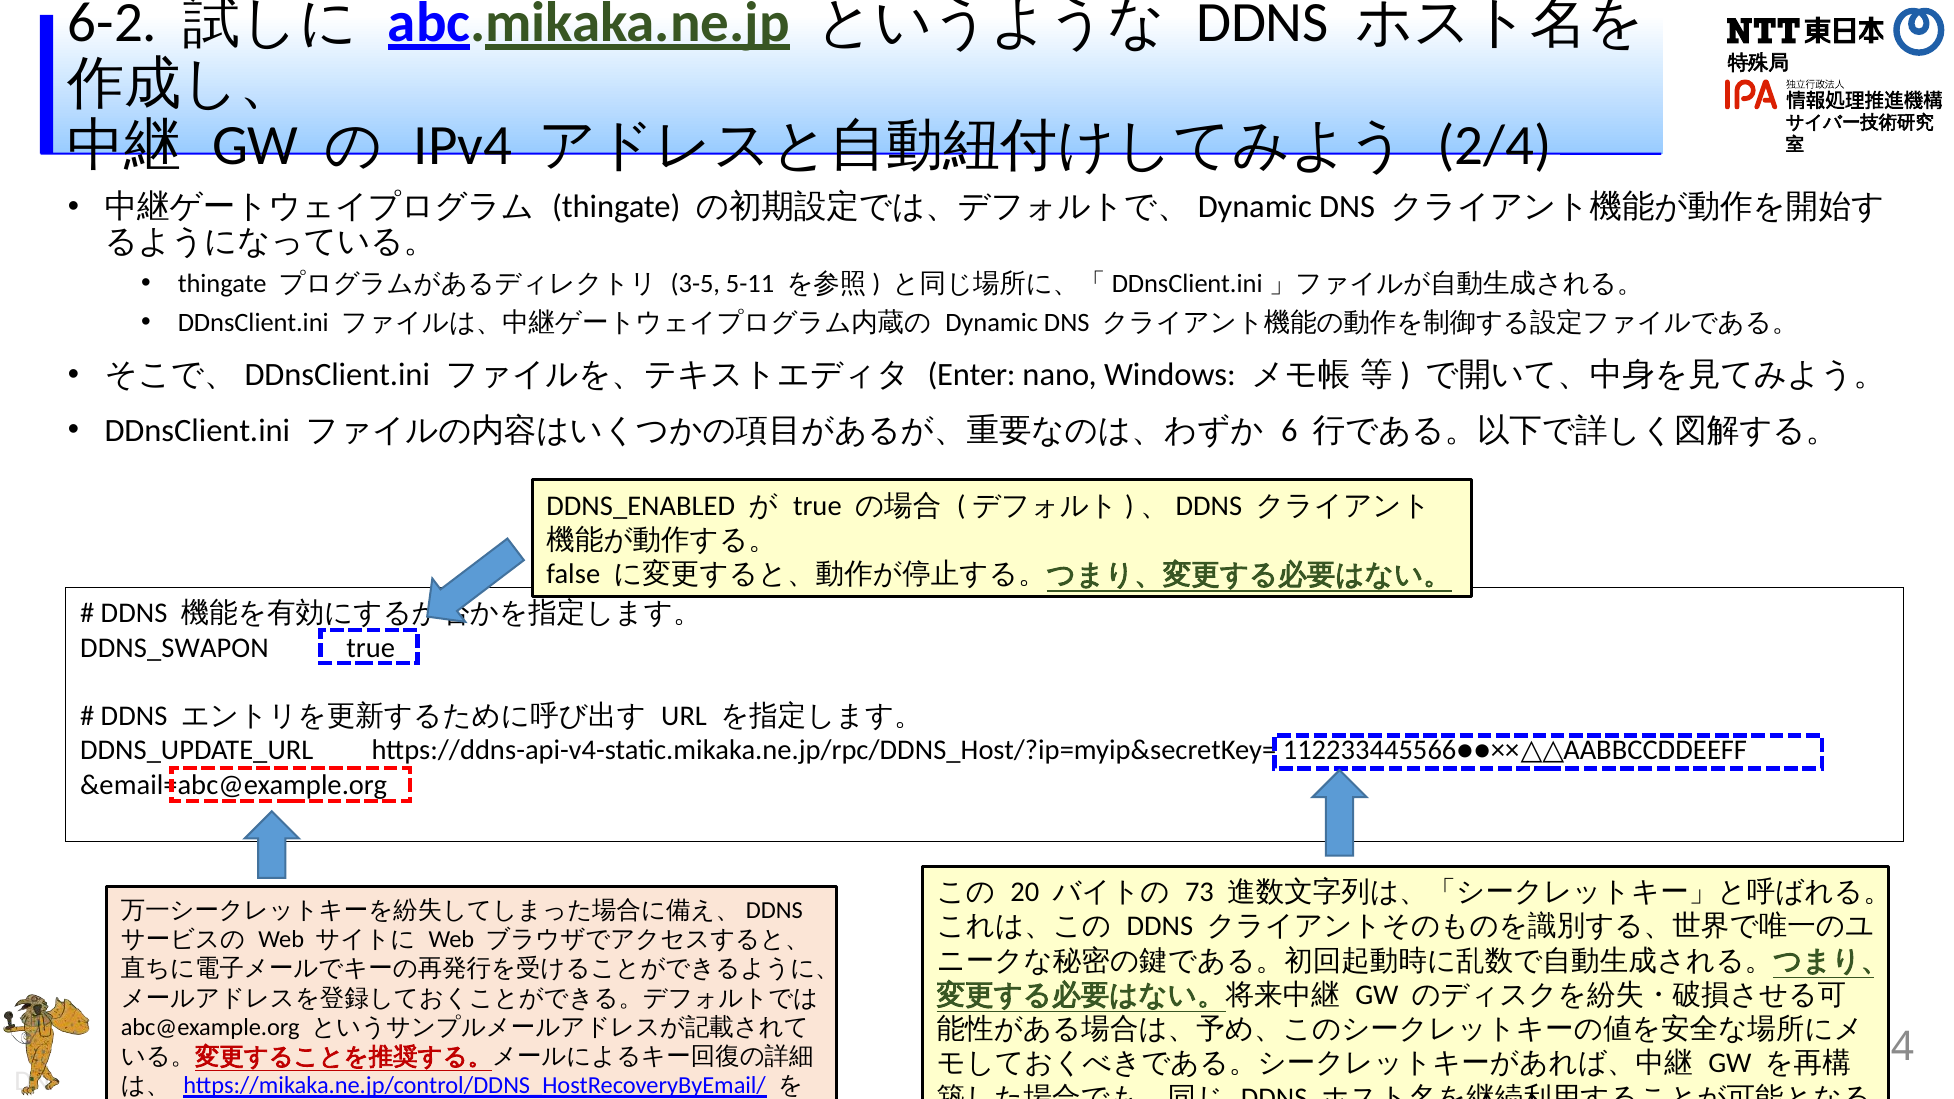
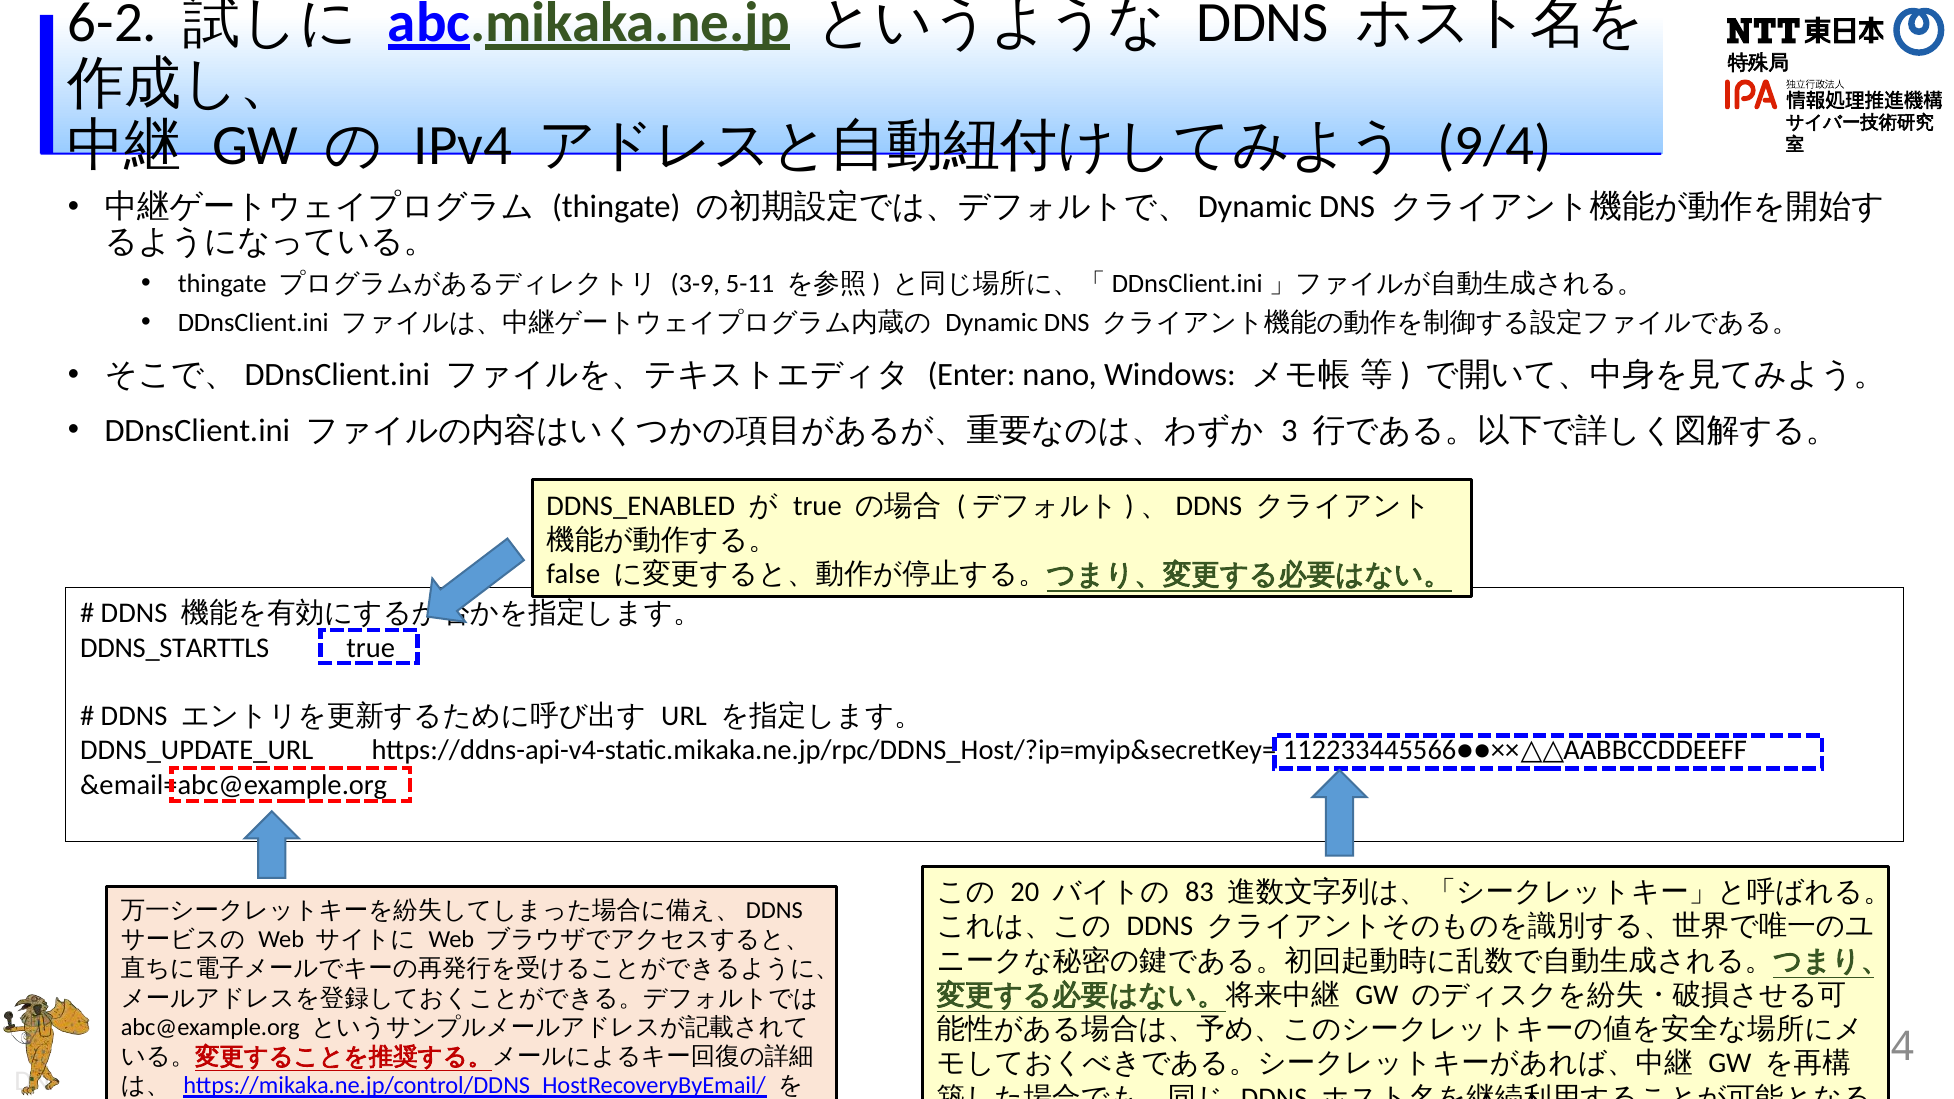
2/4: 2/4 -> 9/4
3-5: 3-5 -> 3-9
6: 6 -> 3
DDNS_SWAPON: DDNS_SWAPON -> DDNS_STARTTLS
73: 73 -> 83
